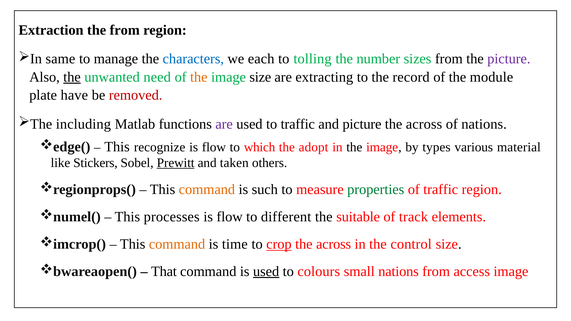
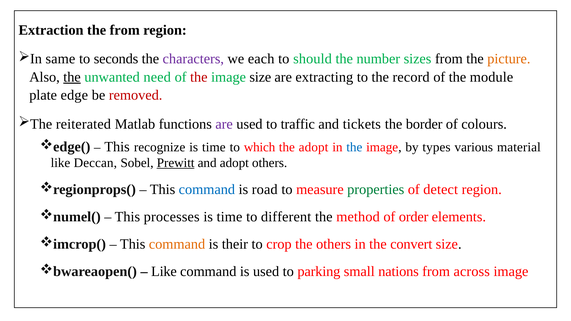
manage: manage -> seconds
characters colour: blue -> purple
tolling: tolling -> should
picture at (509, 59) colour: purple -> orange
the at (199, 77) colour: orange -> red
have: have -> edge
including: including -> reiterated
and picture: picture -> tickets
across at (424, 124): across -> border
of nations: nations -> colours
flow at (214, 147): flow -> time
the at (354, 147) colour: black -> blue
Stickers: Stickers -> Deccan
and taken: taken -> adopt
command at (207, 190) colour: orange -> blue
such: such -> road
of traffic: traffic -> detect
flow at (230, 217): flow -> time
suitable: suitable -> method
track: track -> order
time: time -> their
crop underline: present -> none
across at (334, 244): across -> others
control: control -> convert
That at (164, 272): That -> Like
used at (266, 272) underline: present -> none
colours: colours -> parking
access: access -> across
